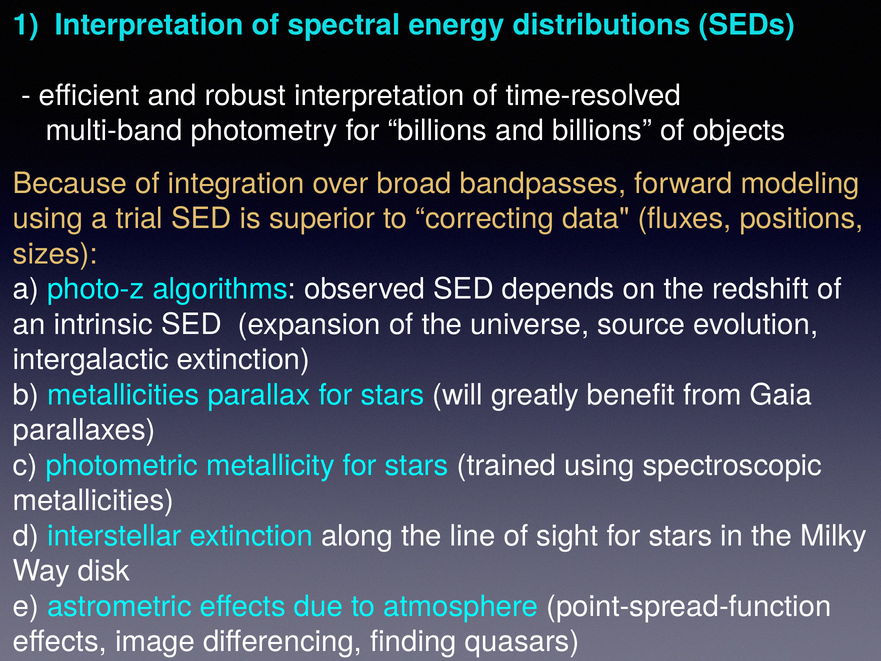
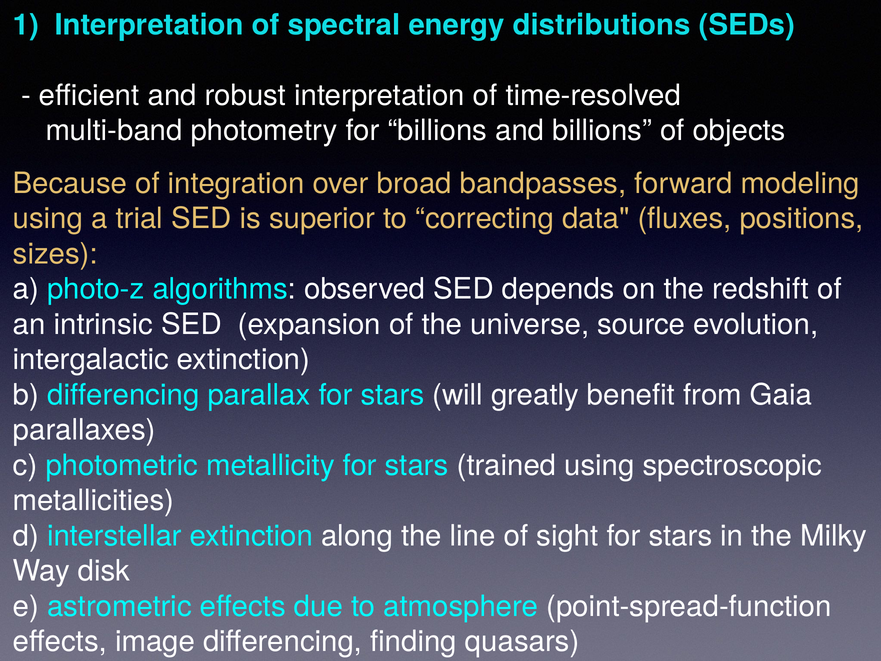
b metallicities: metallicities -> differencing
